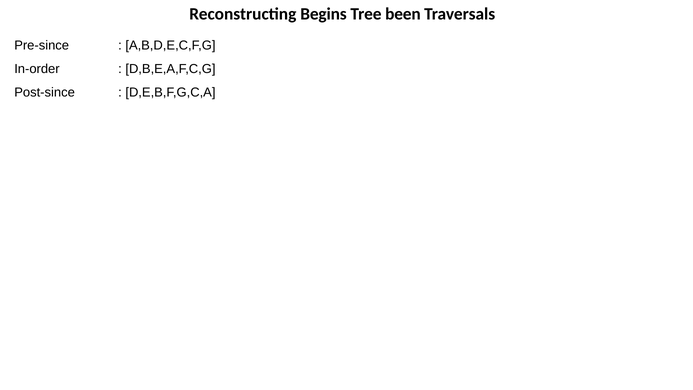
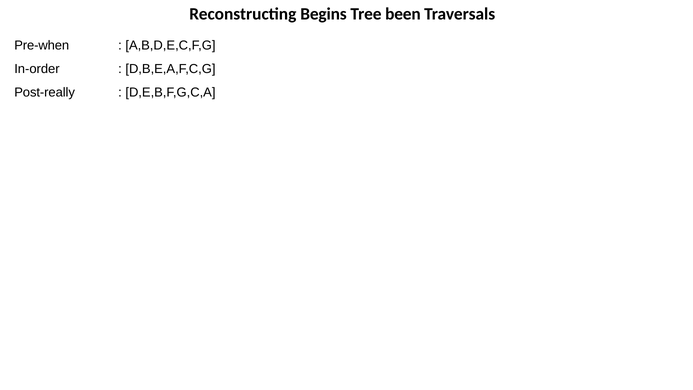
Pre-since: Pre-since -> Pre-when
Post-since: Post-since -> Post-really
